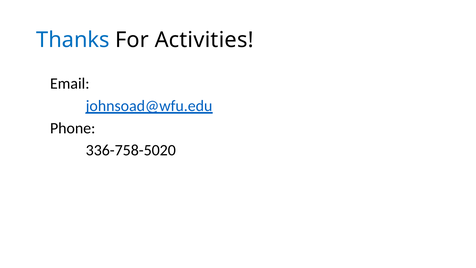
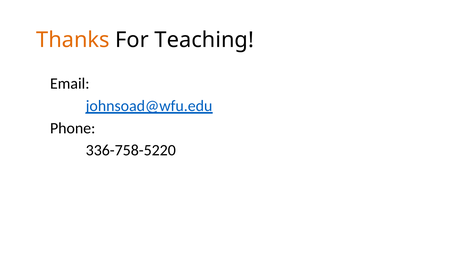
Thanks colour: blue -> orange
Activities: Activities -> Teaching
336-758-5020: 336-758-5020 -> 336-758-5220
